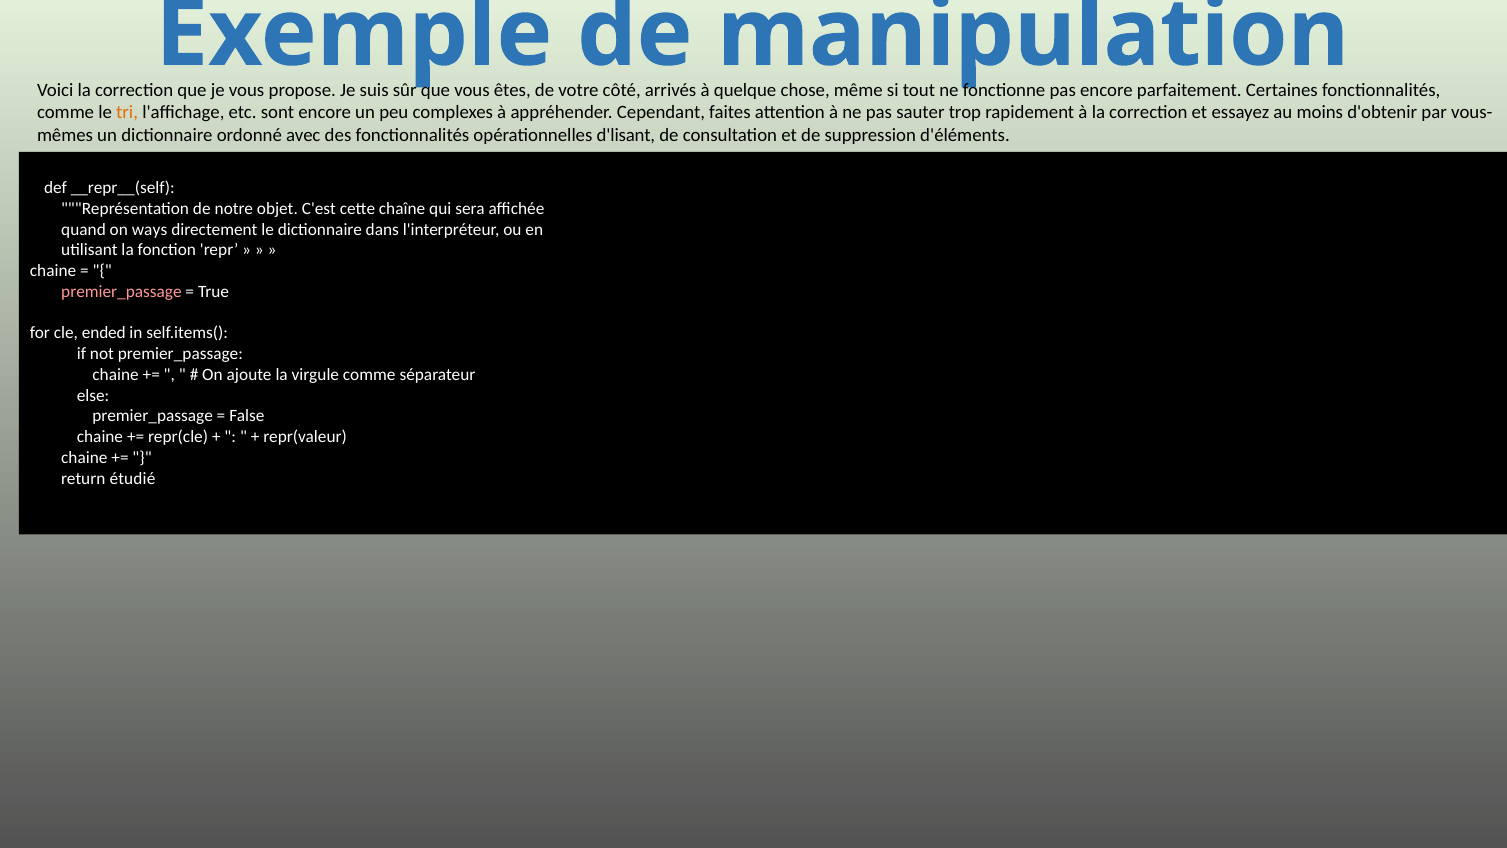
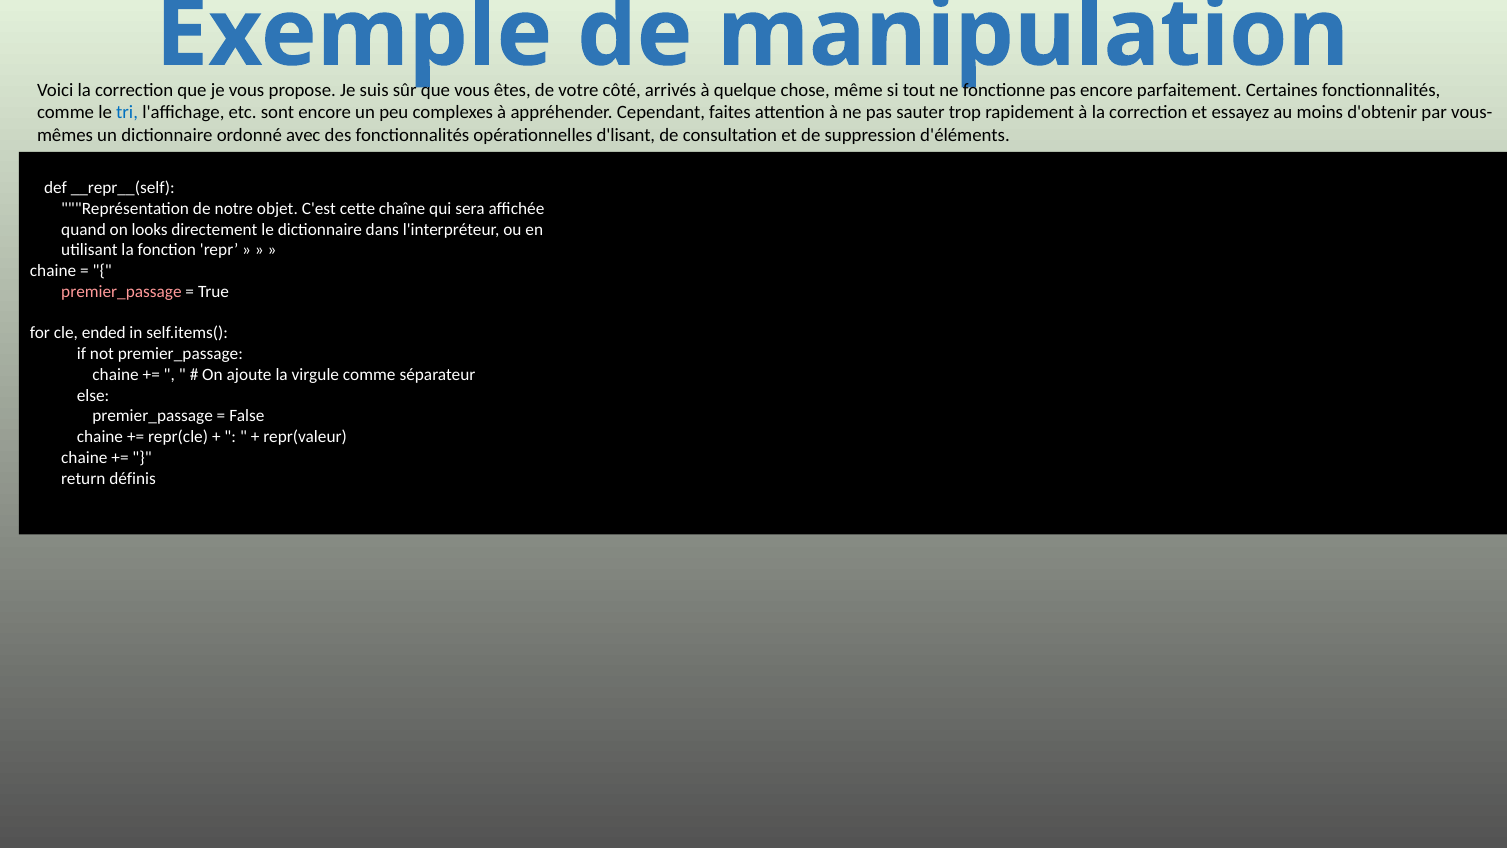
tri colour: orange -> blue
ways: ways -> looks
étudié: étudié -> définis
